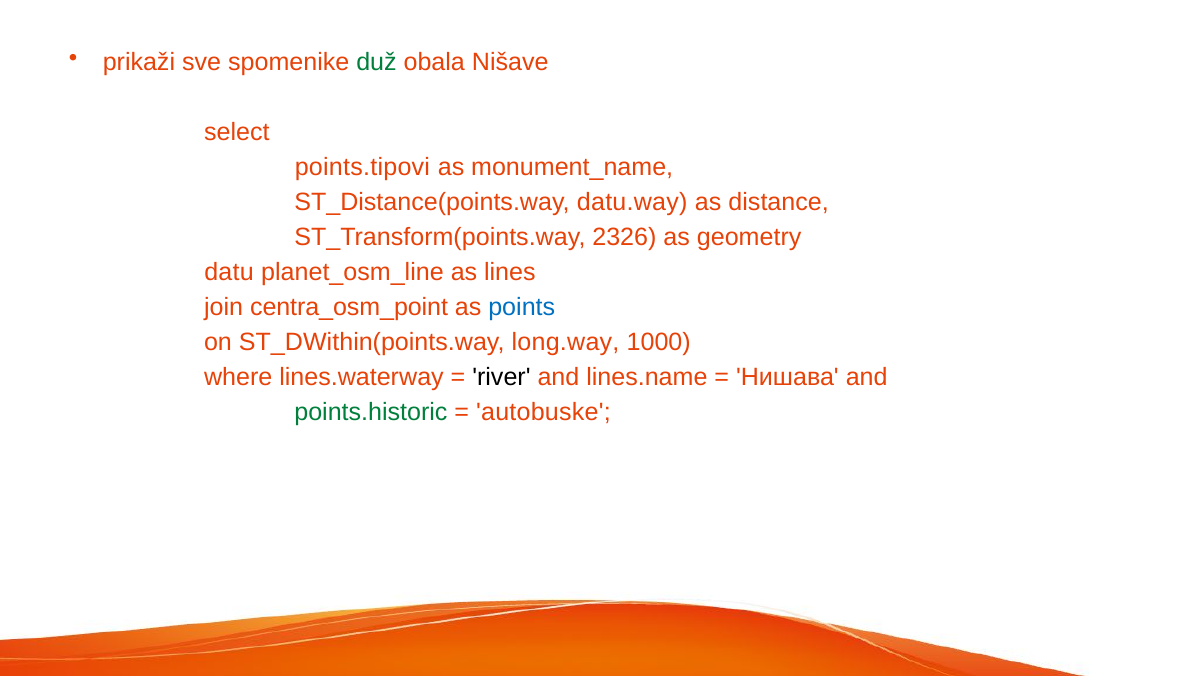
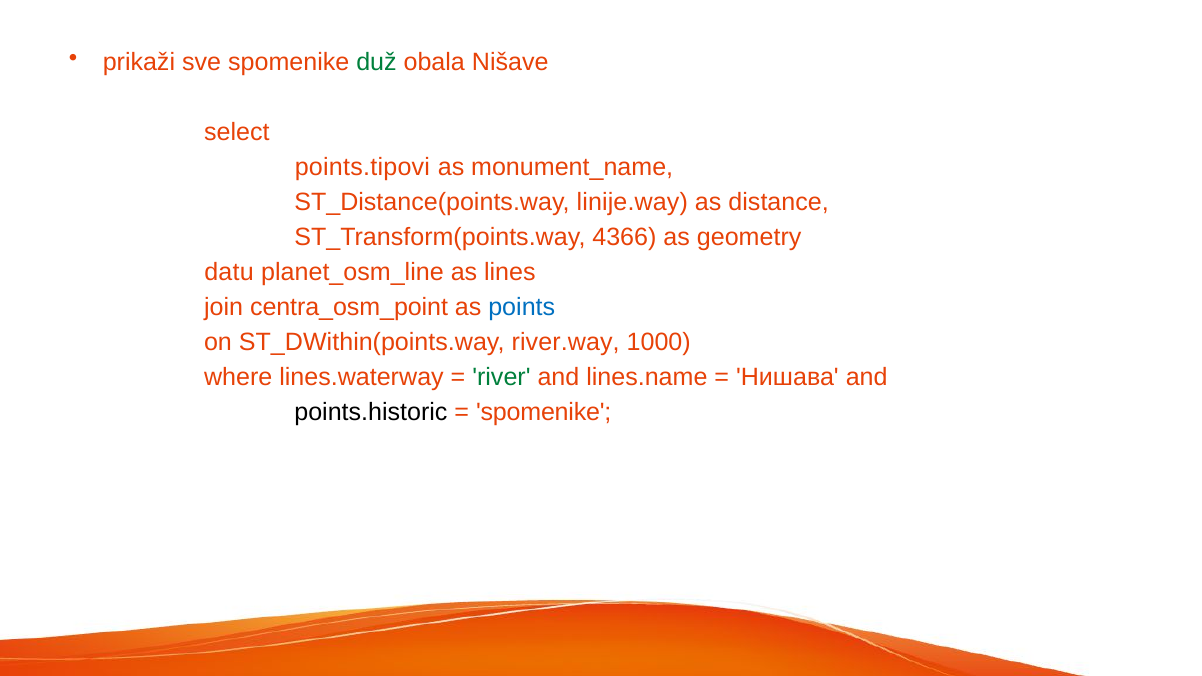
datu.way: datu.way -> linije.way
2326: 2326 -> 4366
long.way: long.way -> river.way
river colour: black -> green
points.historic colour: green -> black
autobuske at (543, 413): autobuske -> spomenike
